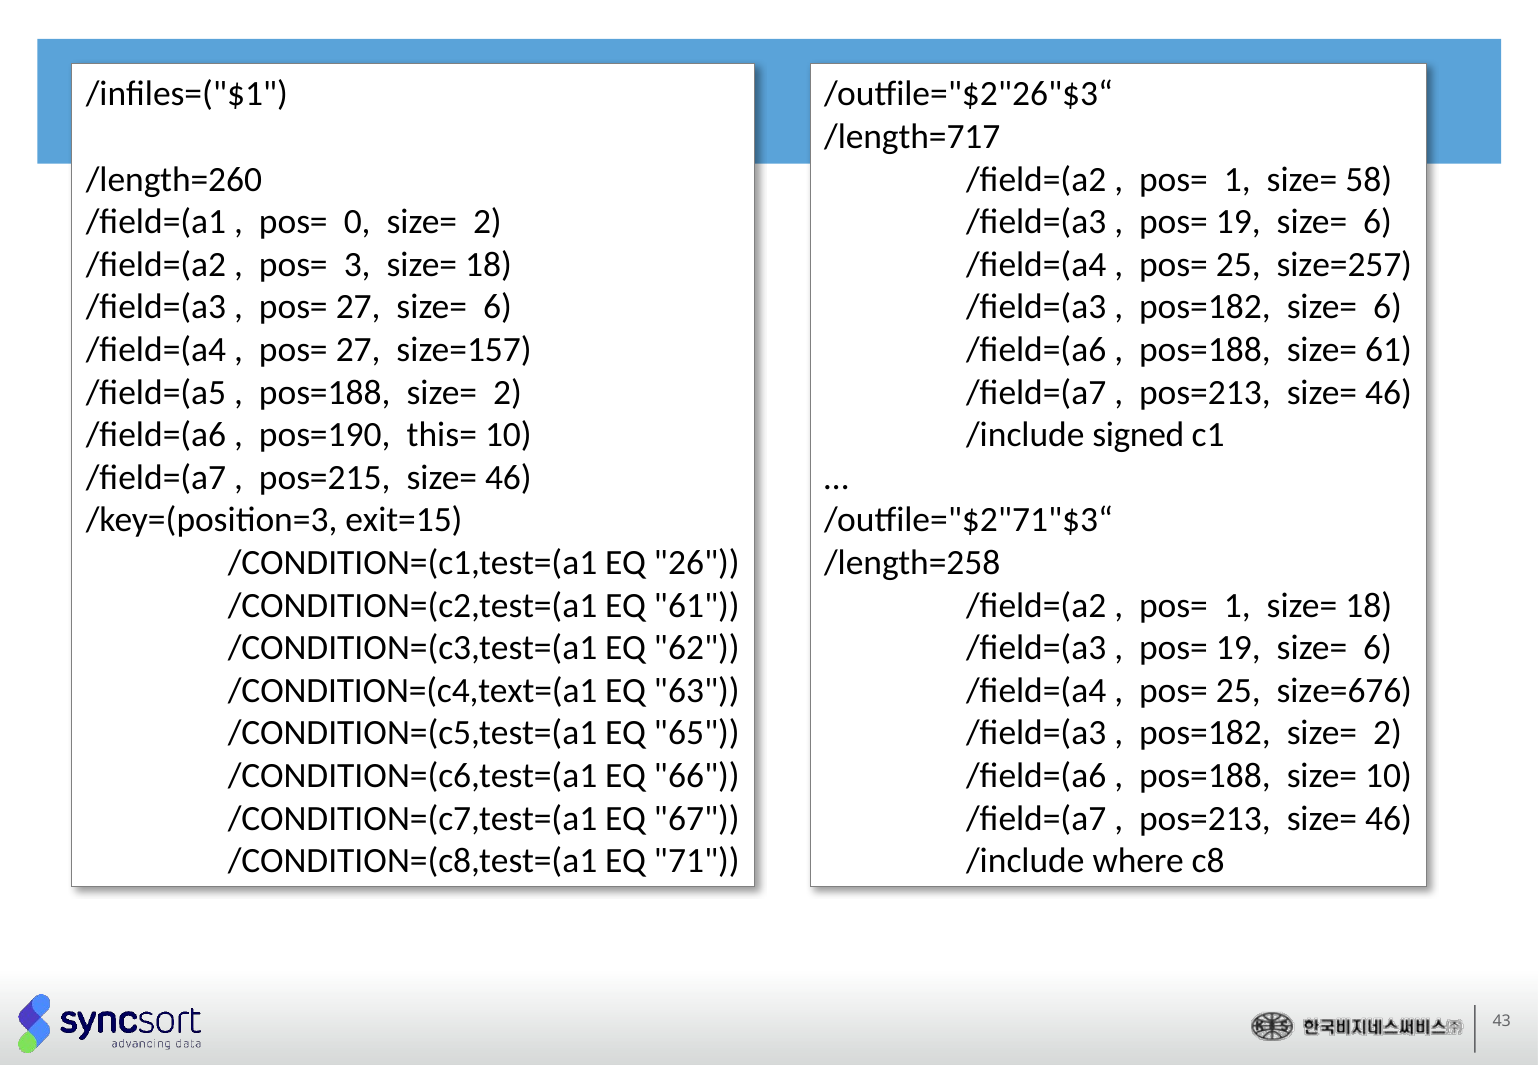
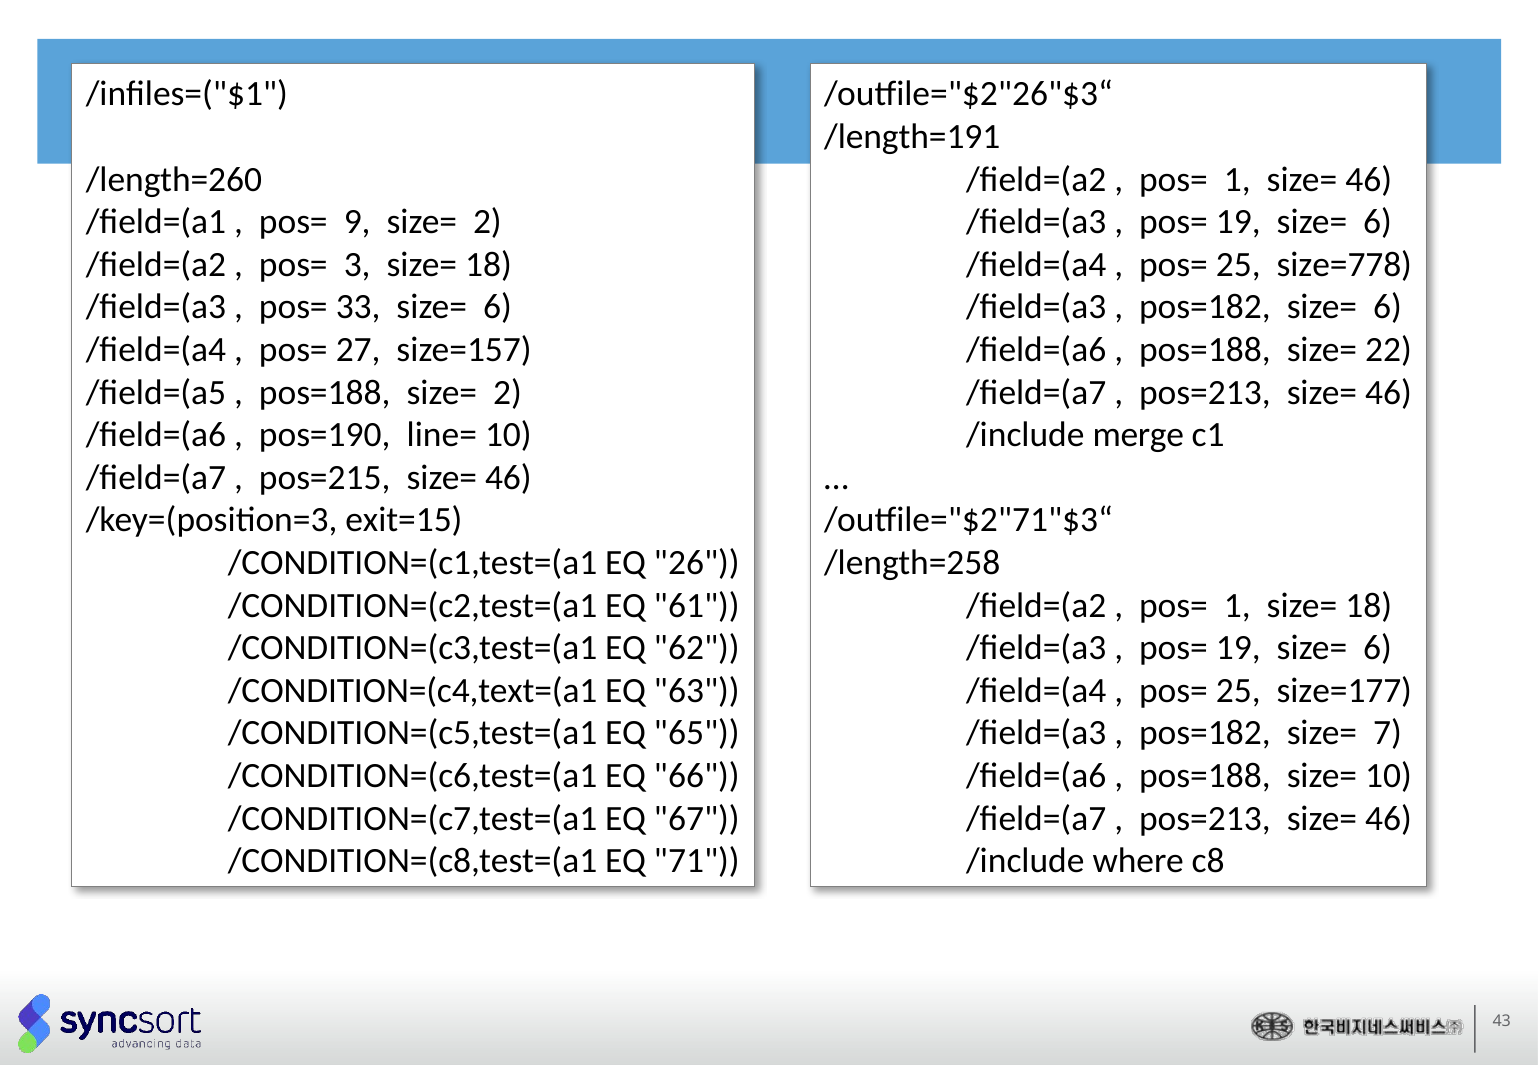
/length=717: /length=717 -> /length=191
1 size= 58: 58 -> 46
0: 0 -> 9
size=257: size=257 -> size=778
27 at (358, 307): 27 -> 33
size= 61: 61 -> 22
this=: this= -> line=
signed: signed -> merge
size=676: size=676 -> size=177
pos=182 size= 2: 2 -> 7
